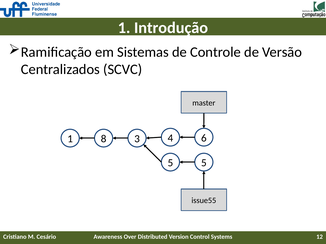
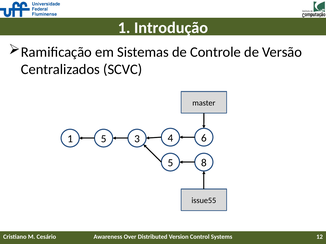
1 8: 8 -> 5
5 5: 5 -> 8
